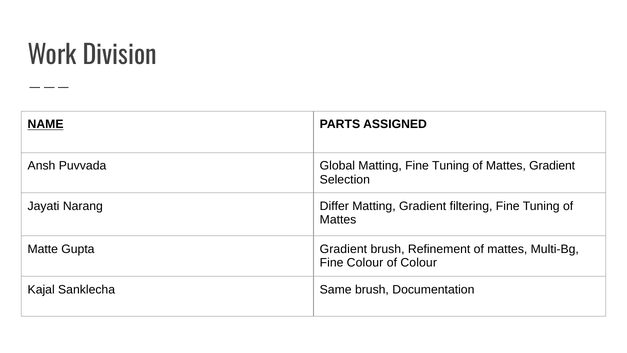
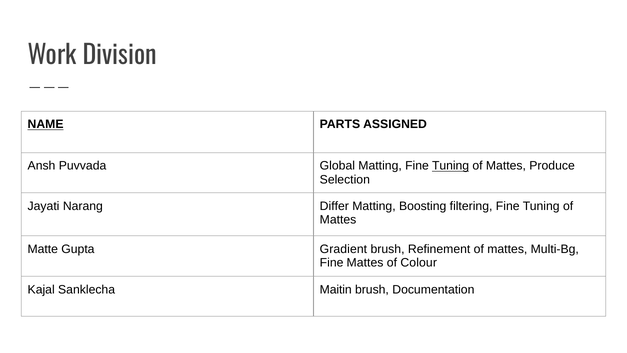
Tuning at (451, 166) underline: none -> present
Mattes Gradient: Gradient -> Produce
Matting Gradient: Gradient -> Boosting
Fine Colour: Colour -> Mattes
Same: Same -> Maitin
